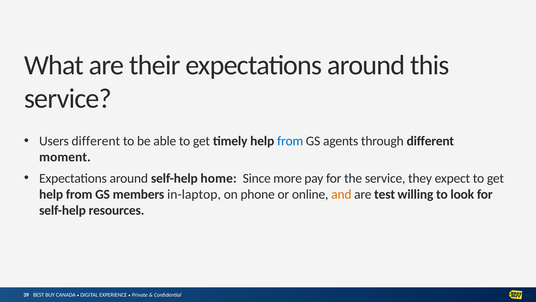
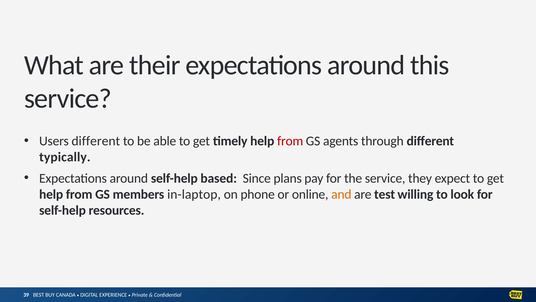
from at (290, 141) colour: blue -> red
moment: moment -> typically
home: home -> based
more: more -> plans
